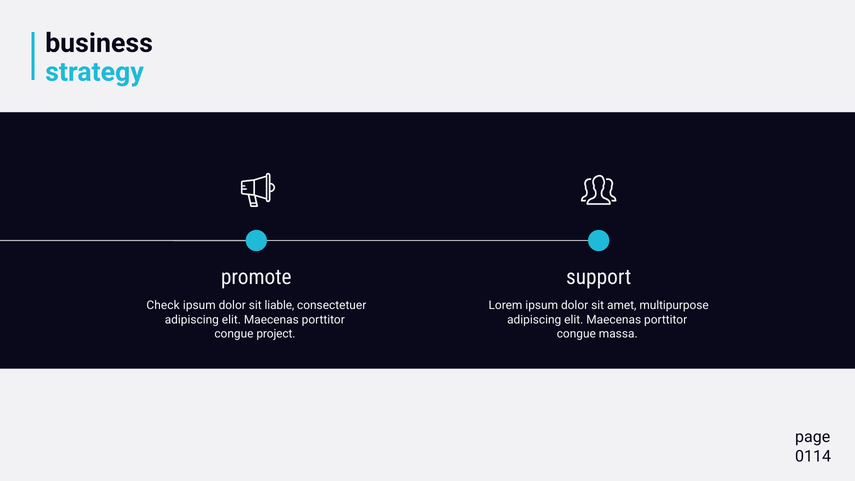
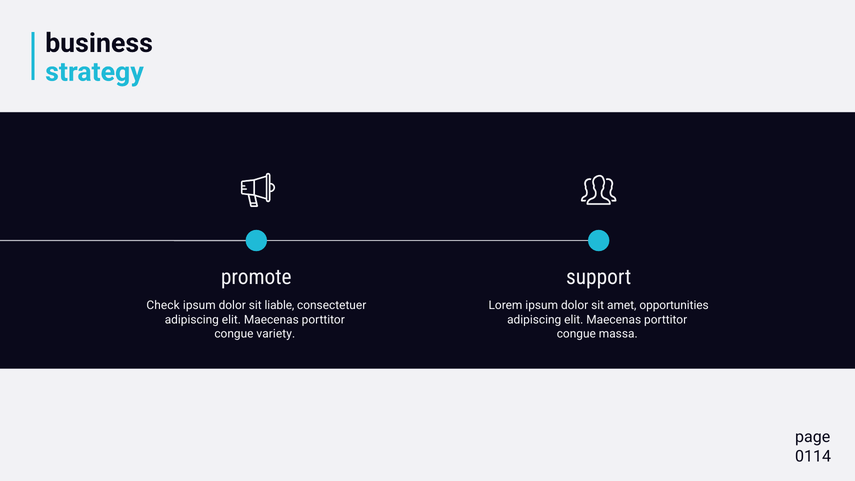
multipurpose: multipurpose -> opportunities
project: project -> variety
